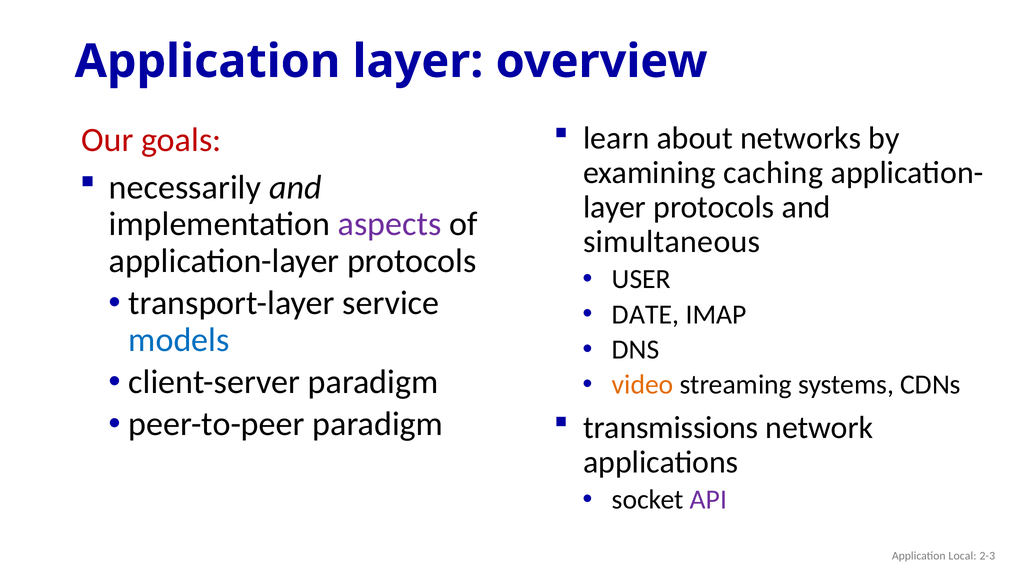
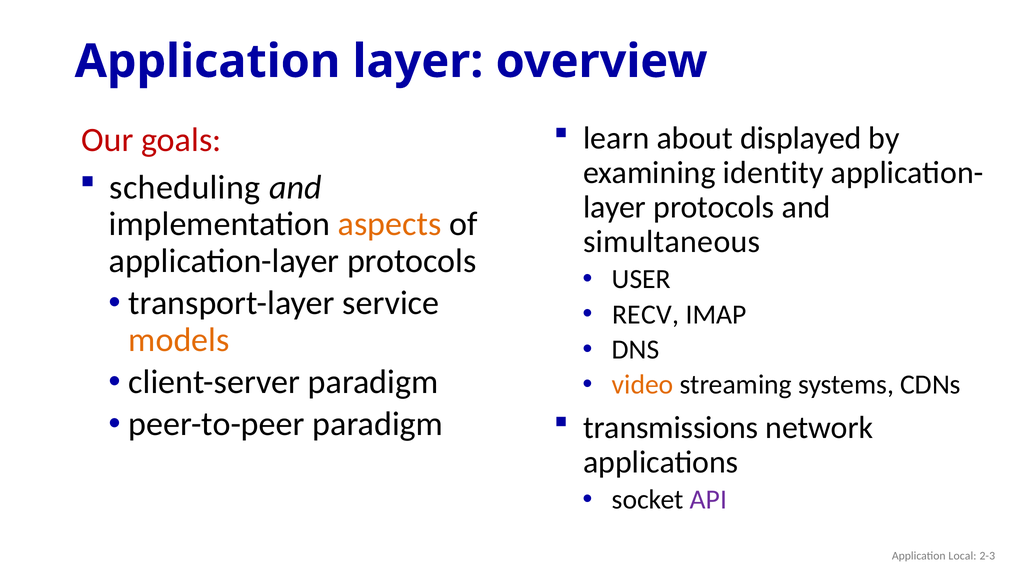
networks: networks -> displayed
caching: caching -> identity
necessarily: necessarily -> scheduling
aspects colour: purple -> orange
DATE: DATE -> RECV
models colour: blue -> orange
